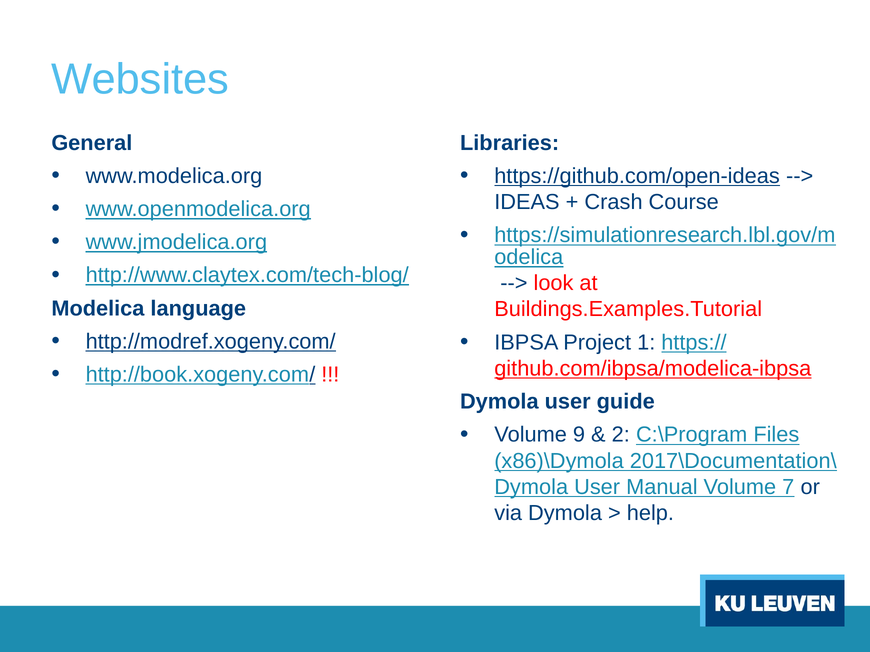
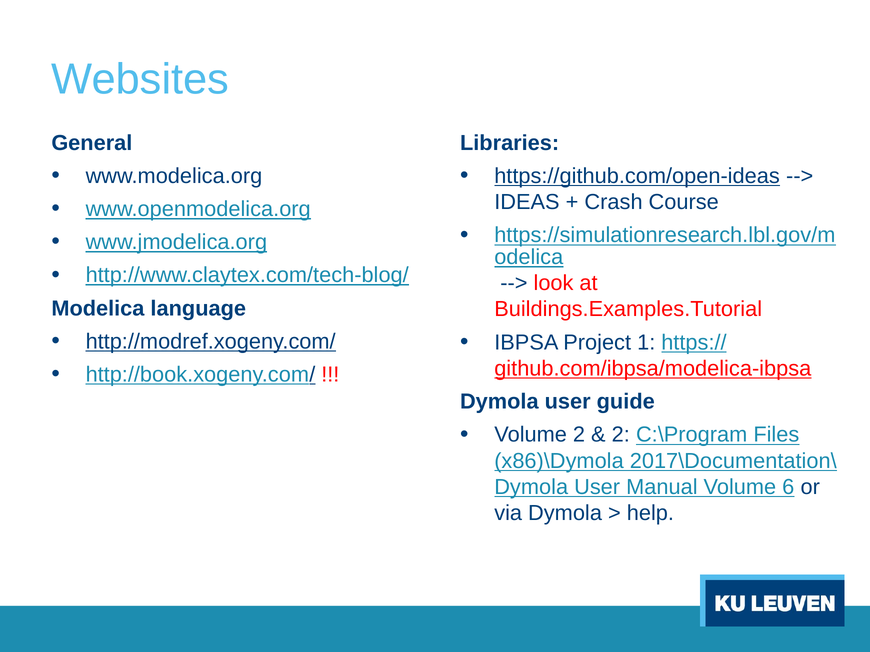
Volume 9: 9 -> 2
7: 7 -> 6
